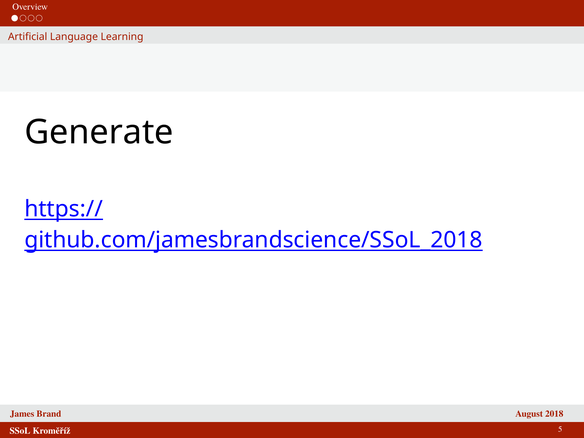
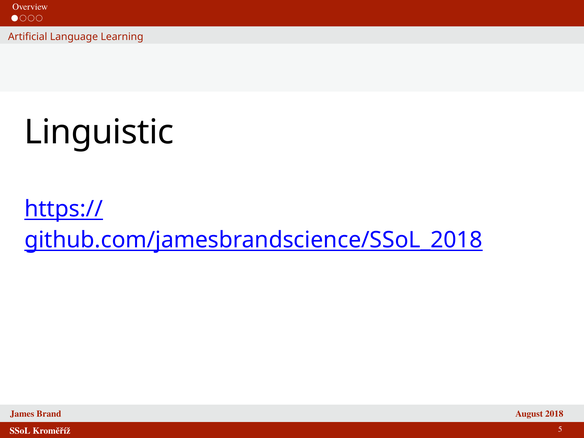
Generate: Generate -> Linguistic
